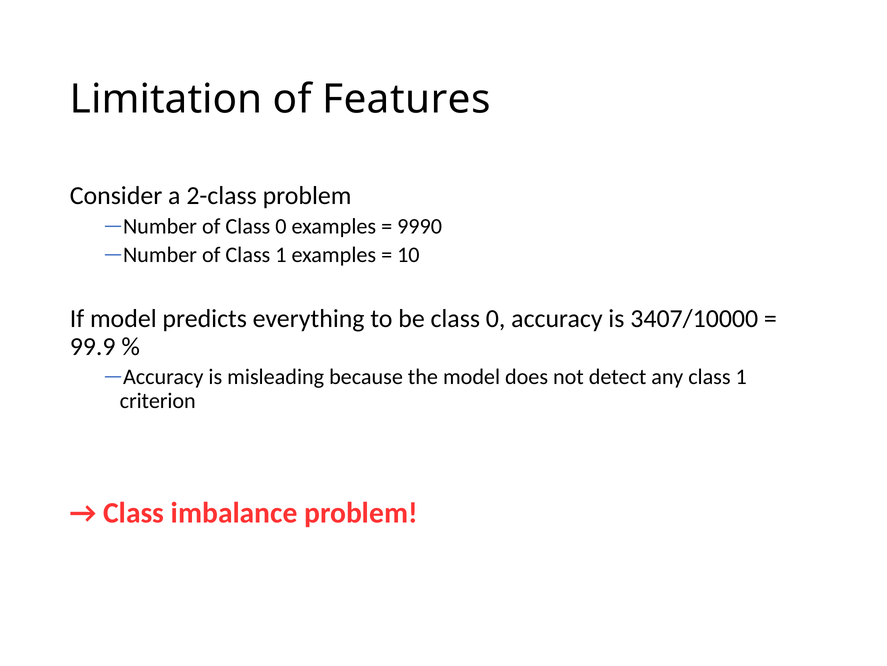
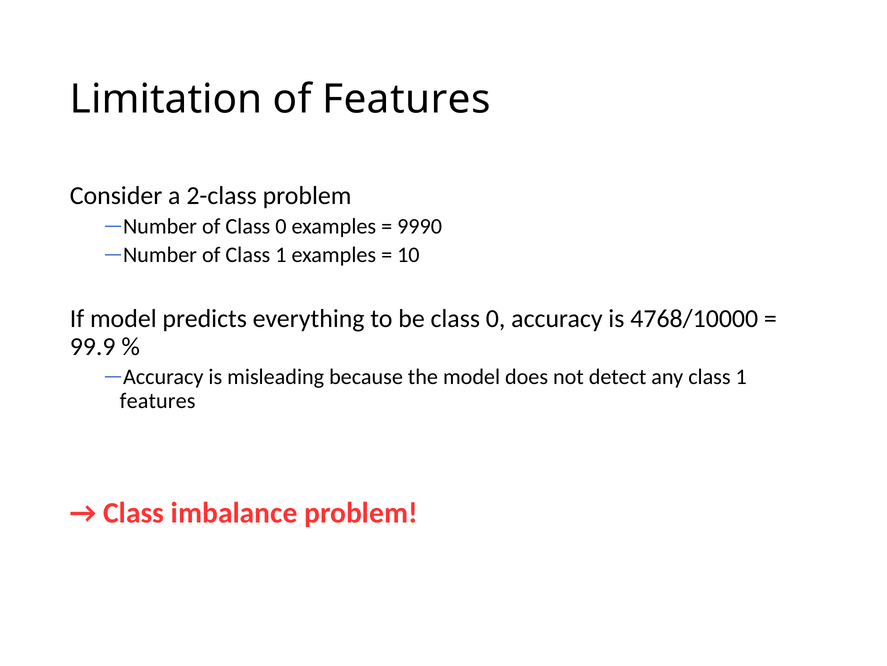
3407/10000: 3407/10000 -> 4768/10000
criterion at (158, 401): criterion -> features
